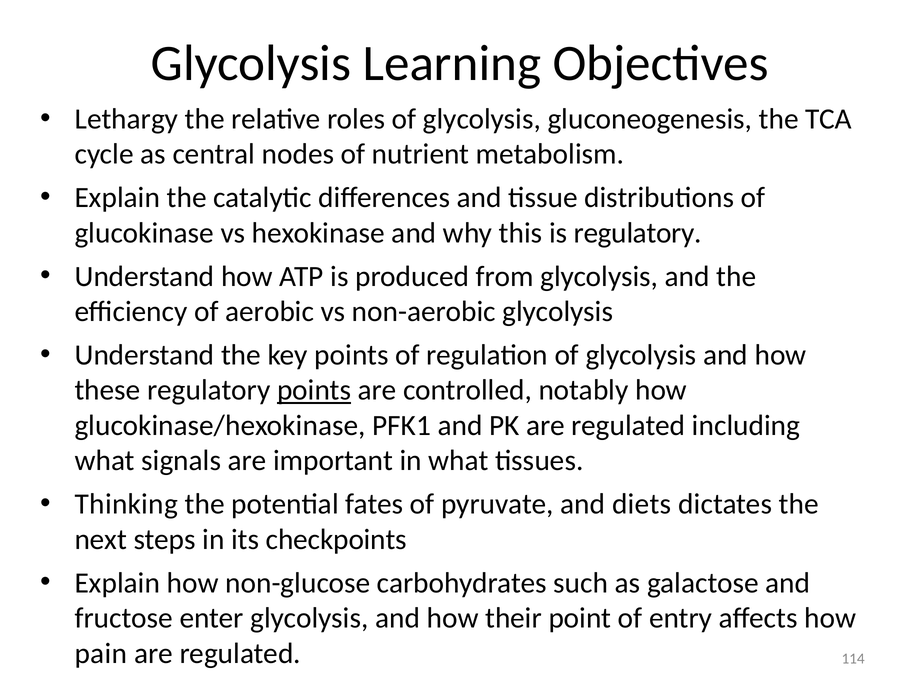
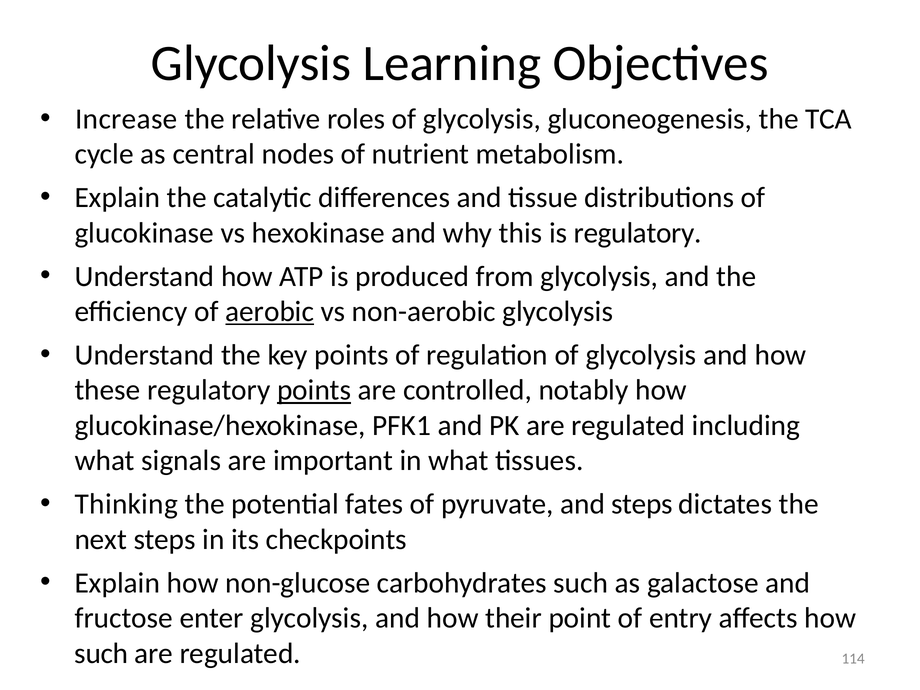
Lethargy: Lethargy -> Increase
aerobic underline: none -> present
and diets: diets -> steps
pain at (101, 653): pain -> such
